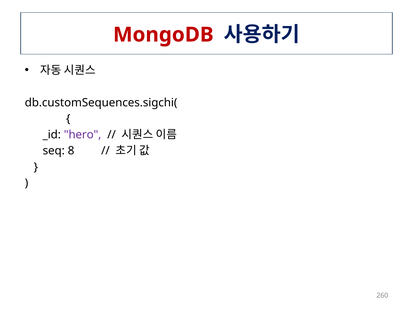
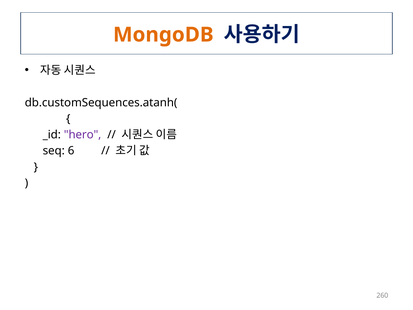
MongoDB colour: red -> orange
db.customSequences.sigchi(: db.customSequences.sigchi( -> db.customSequences.atanh(
8: 8 -> 6
